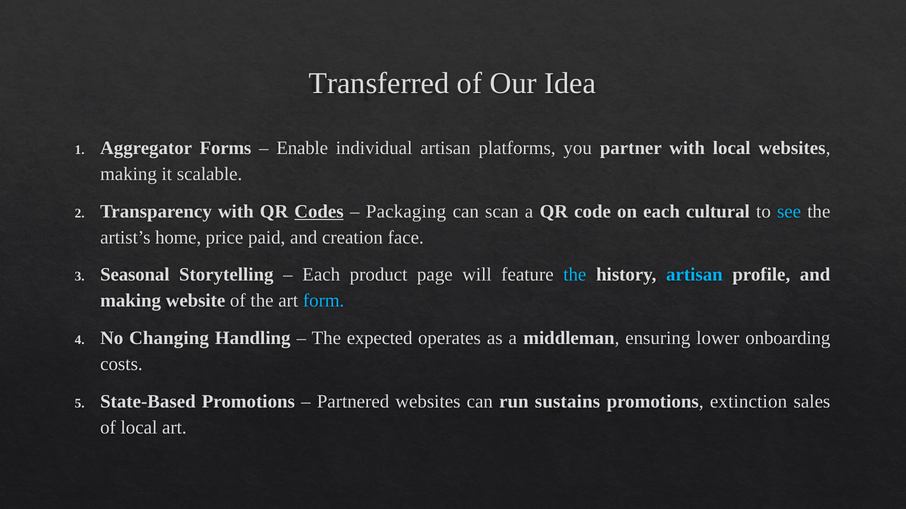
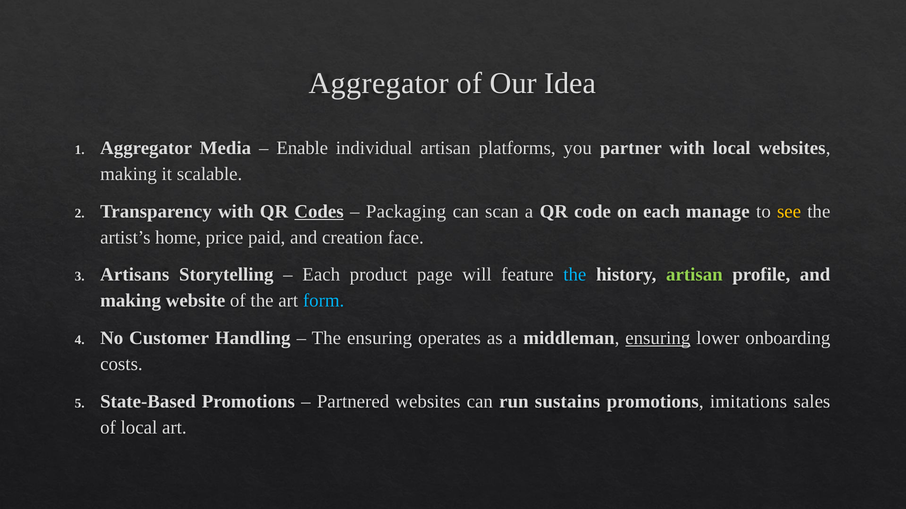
Transferred at (379, 83): Transferred -> Aggregator
Forms: Forms -> Media
cultural: cultural -> manage
see colour: light blue -> yellow
Seasonal: Seasonal -> Artisans
artisan at (694, 275) colour: light blue -> light green
Changing: Changing -> Customer
The expected: expected -> ensuring
ensuring at (658, 338) underline: none -> present
extinction: extinction -> imitations
